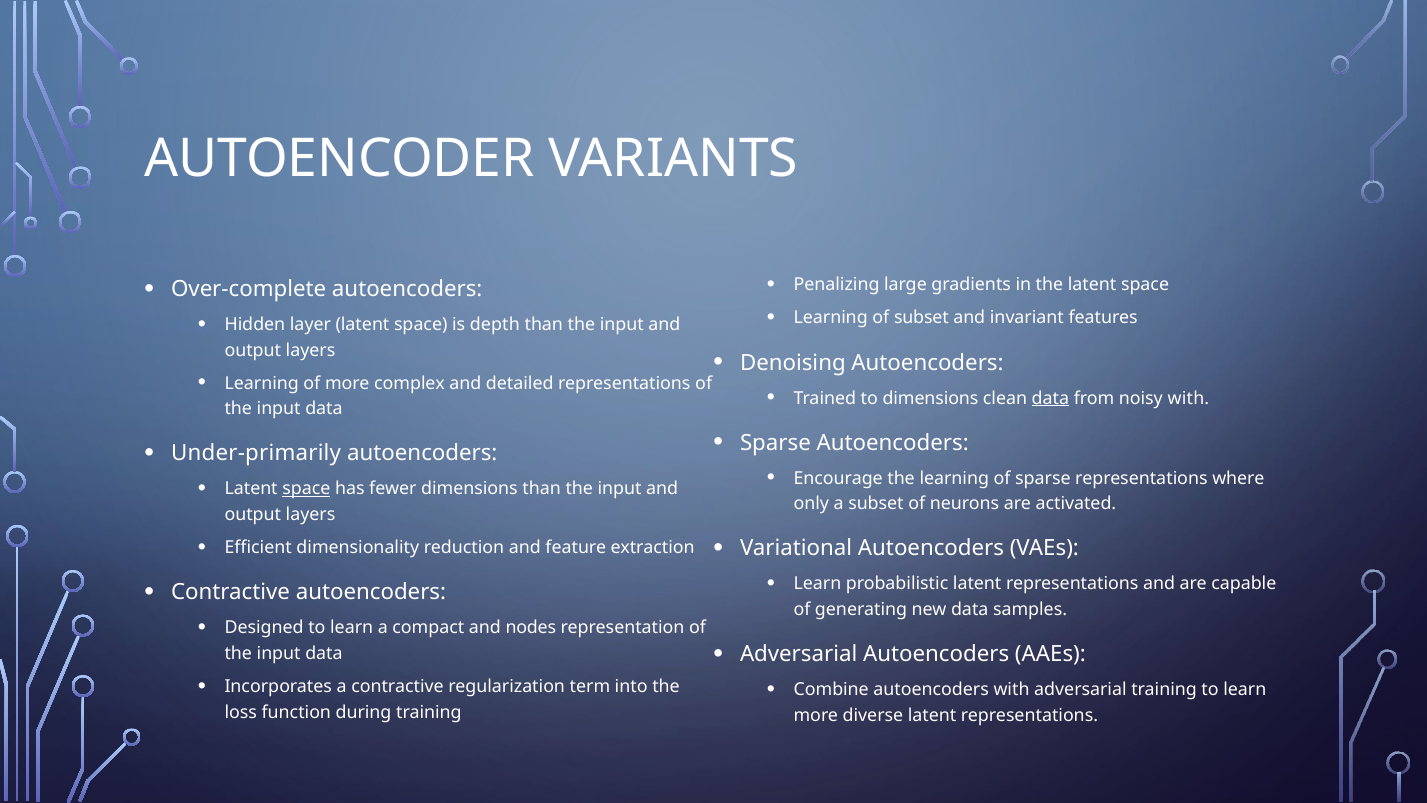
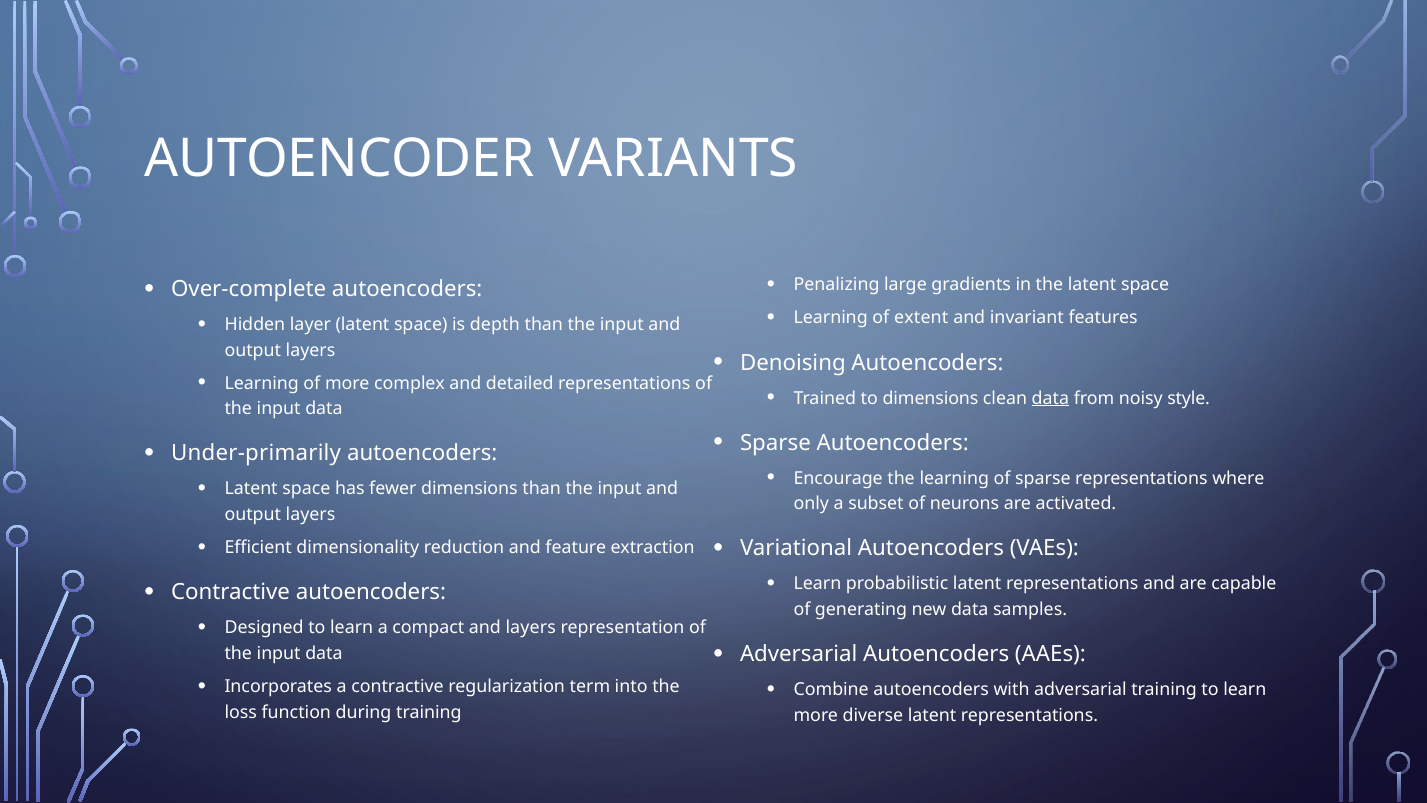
of subset: subset -> extent
noisy with: with -> style
space at (306, 489) underline: present -> none
and nodes: nodes -> layers
